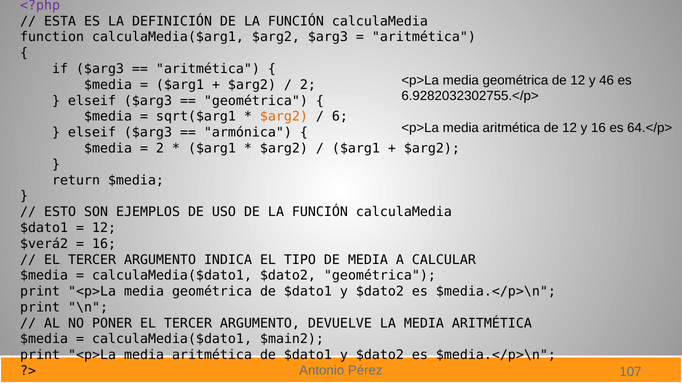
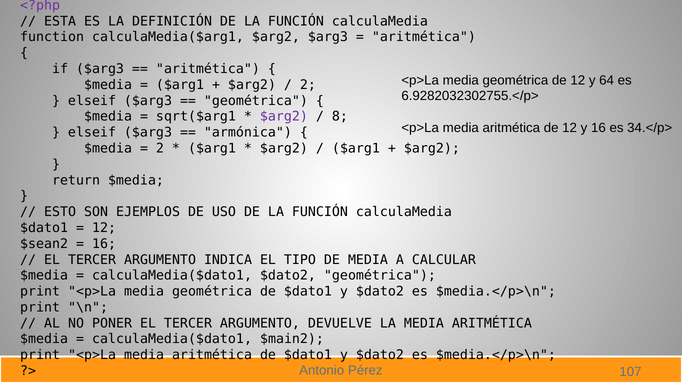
46: 46 -> 64
$arg2 at (284, 117) colour: orange -> purple
6: 6 -> 8
64.</p>: 64.</p> -> 34.</p>
$verá2: $verá2 -> $sean2
